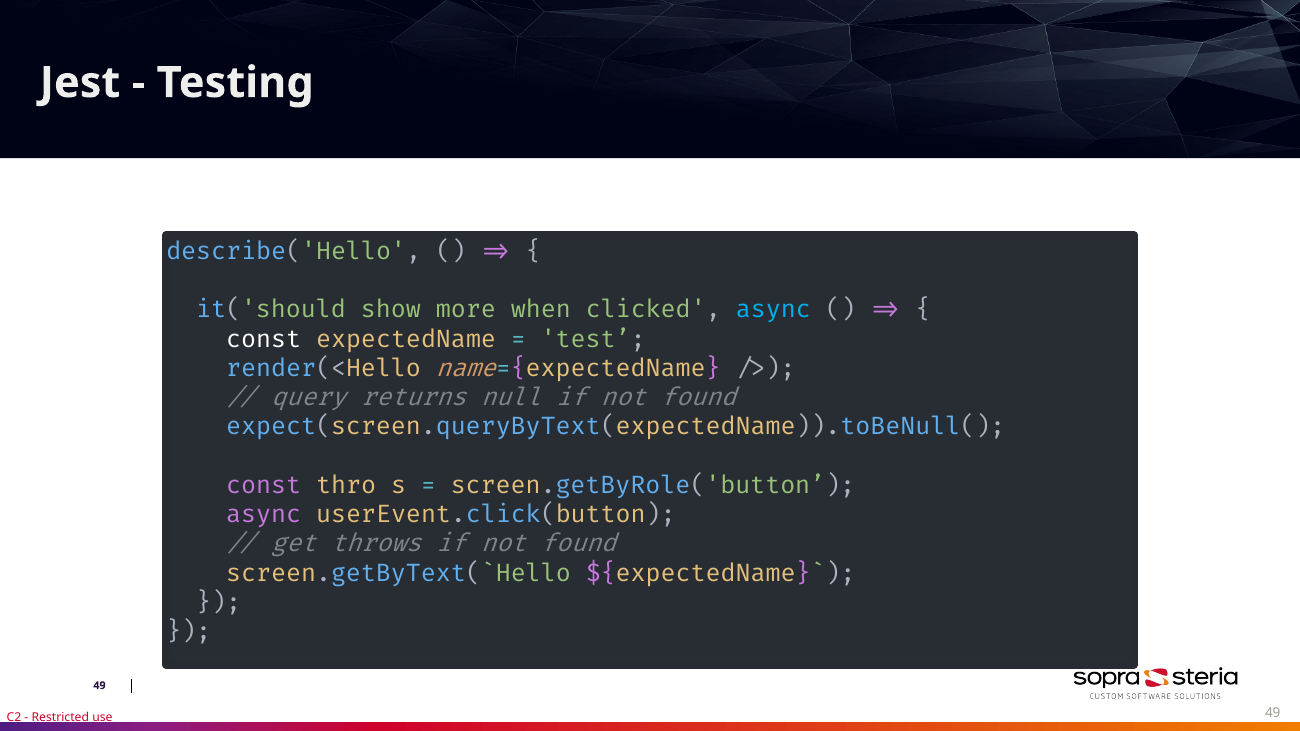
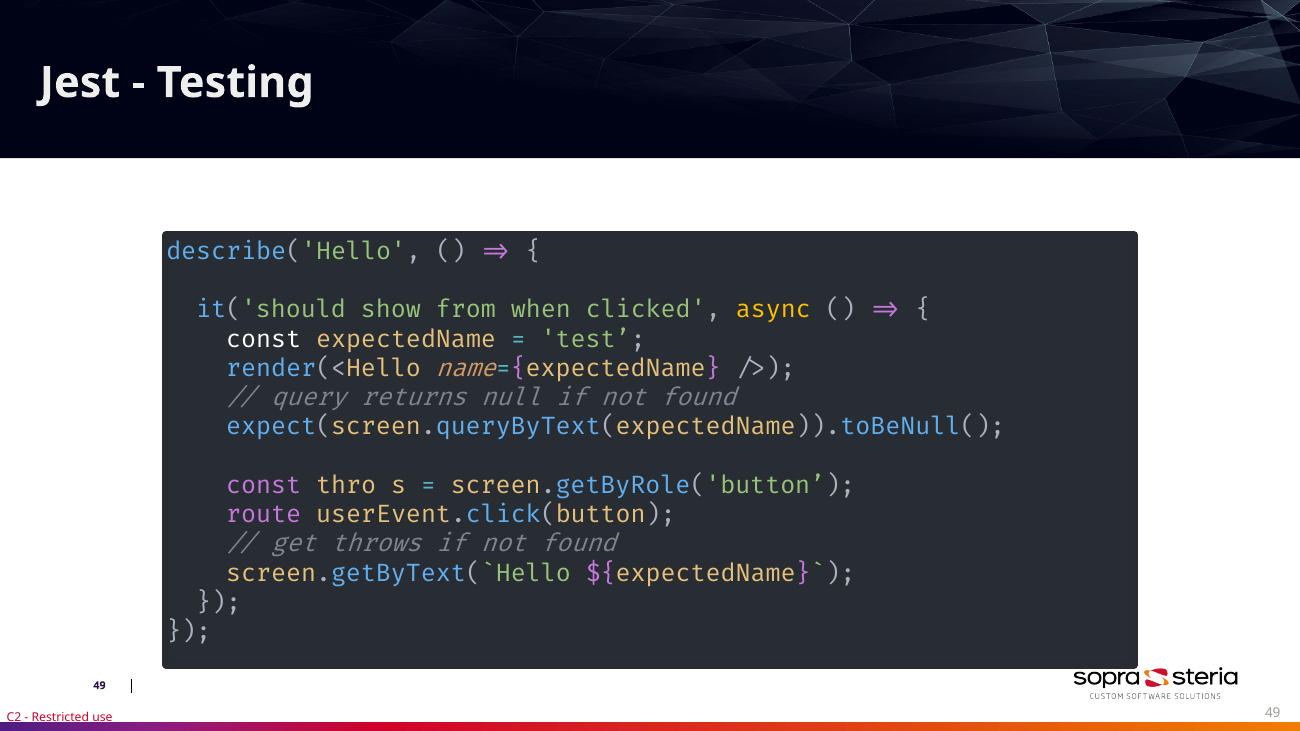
more: more -> from
async at (773, 310) colour: light blue -> yellow
async at (264, 515): async -> route
